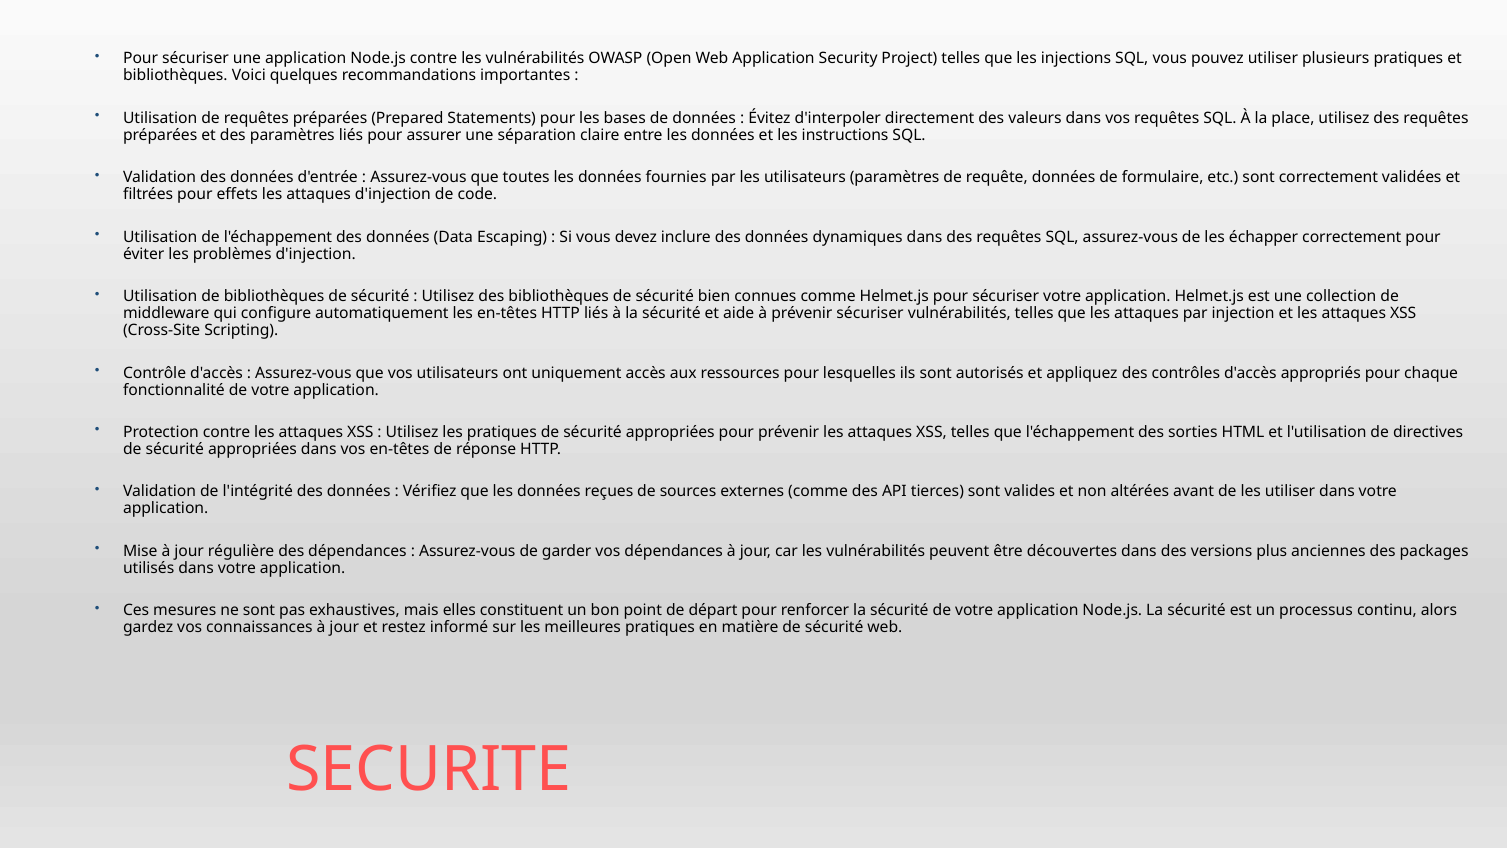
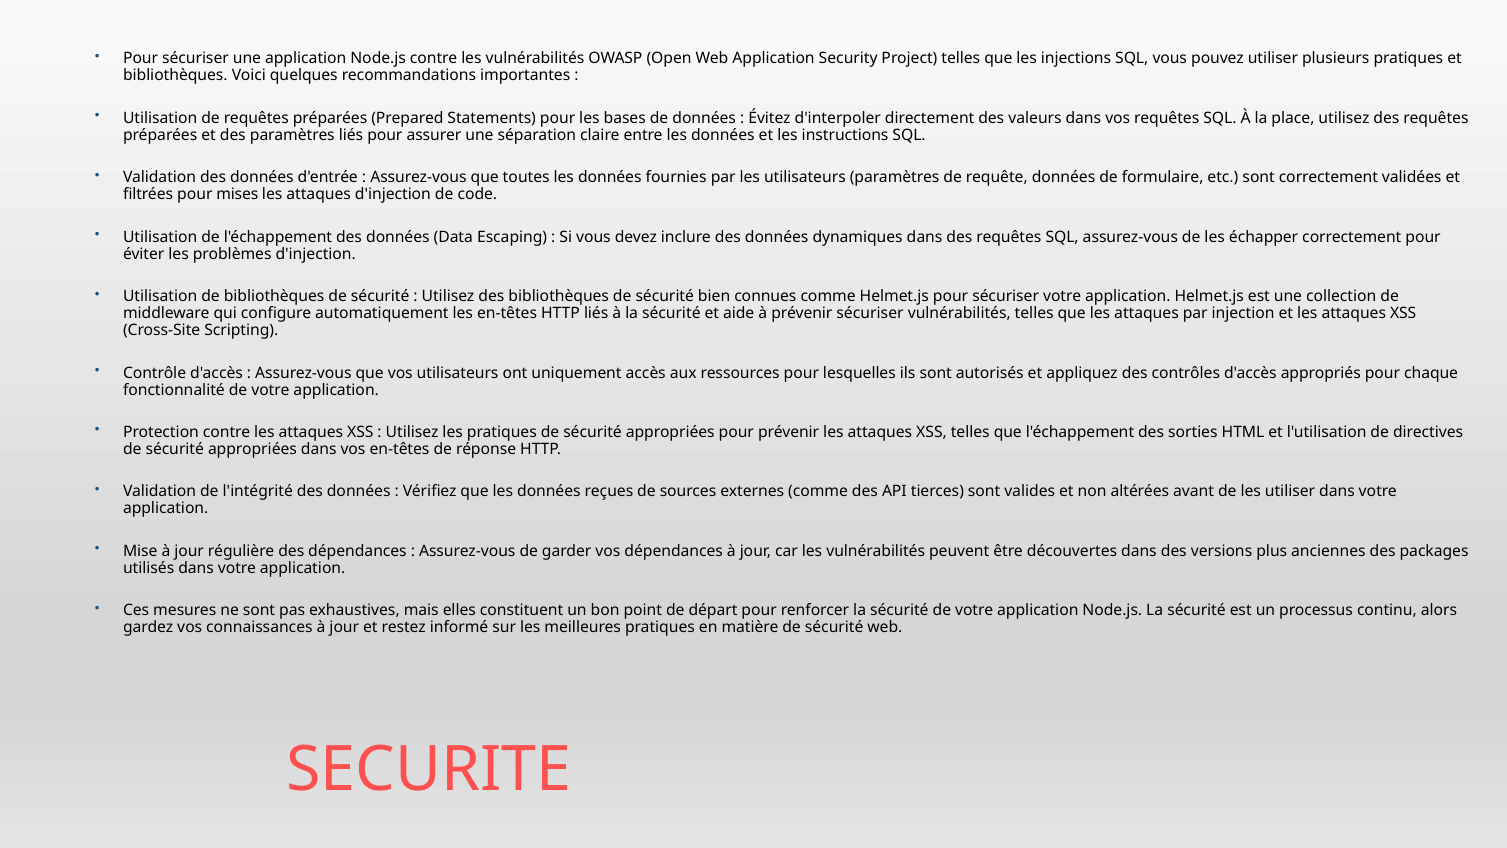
effets: effets -> mises
